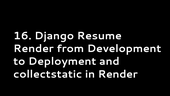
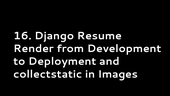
in Render: Render -> Images
